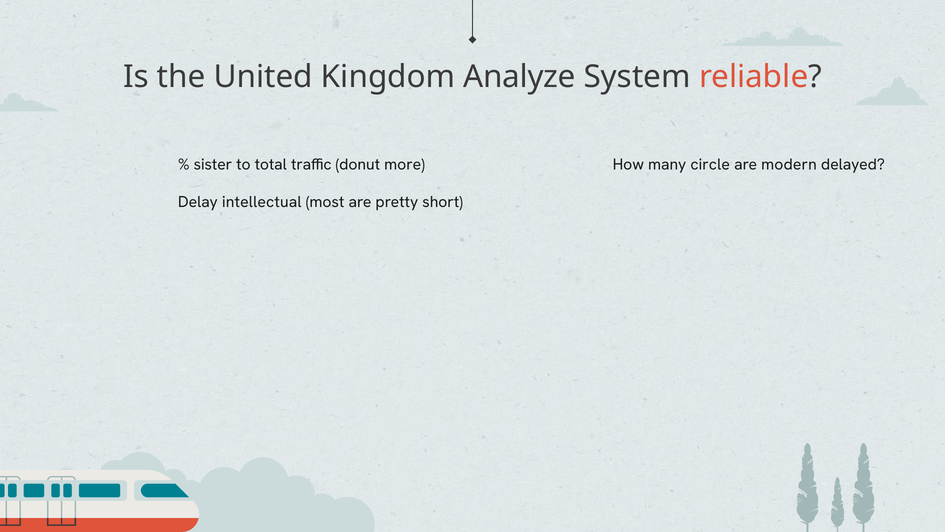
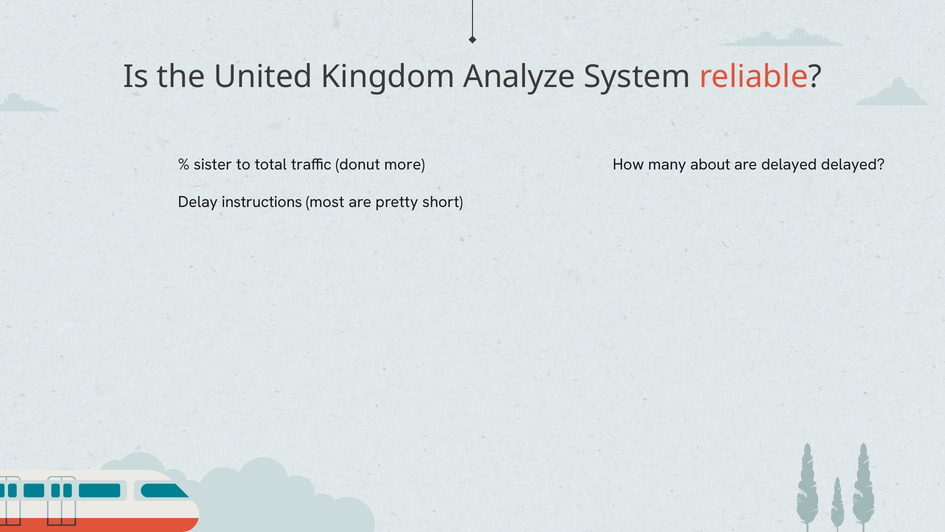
circle: circle -> about
are modern: modern -> delayed
intellectual: intellectual -> instructions
